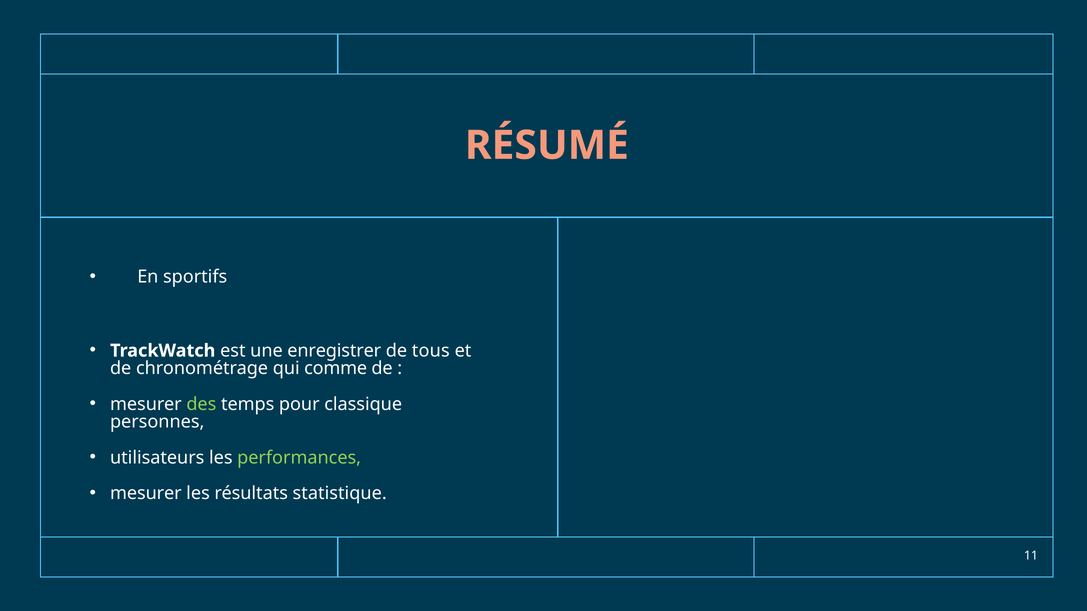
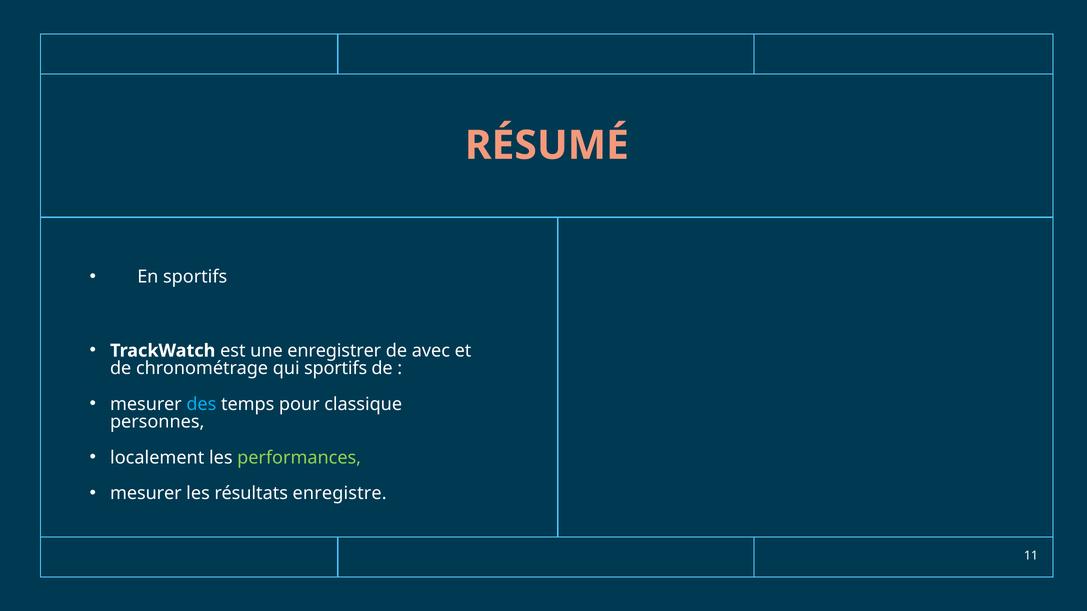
tous: tous -> avec
qui comme: comme -> sportifs
des colour: light green -> light blue
utilisateurs: utilisateurs -> localement
statistique: statistique -> enregistre
